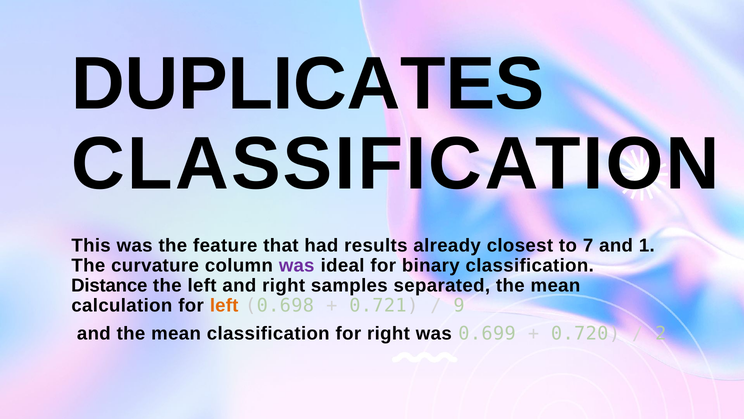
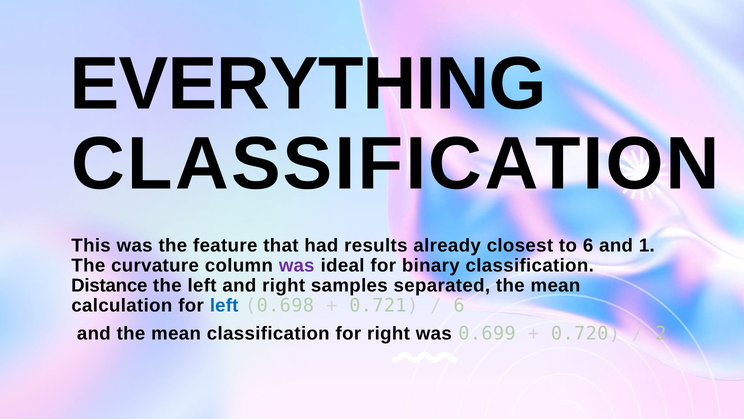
DUPLICATES: DUPLICATES -> EVERYTHING
to 7: 7 -> 6
left at (224, 305) colour: orange -> blue
9 at (459, 305): 9 -> 6
